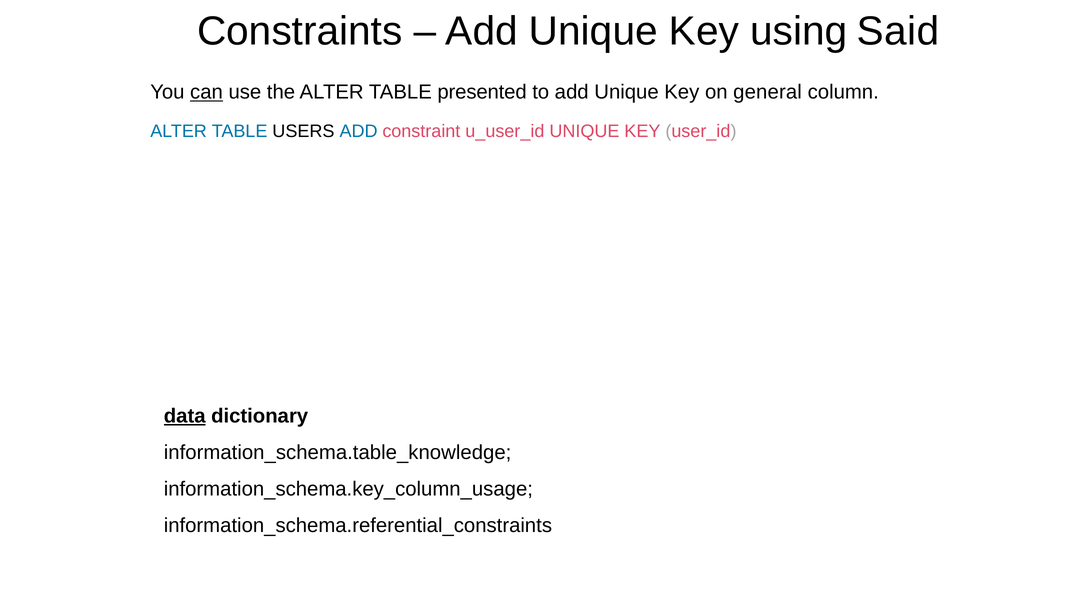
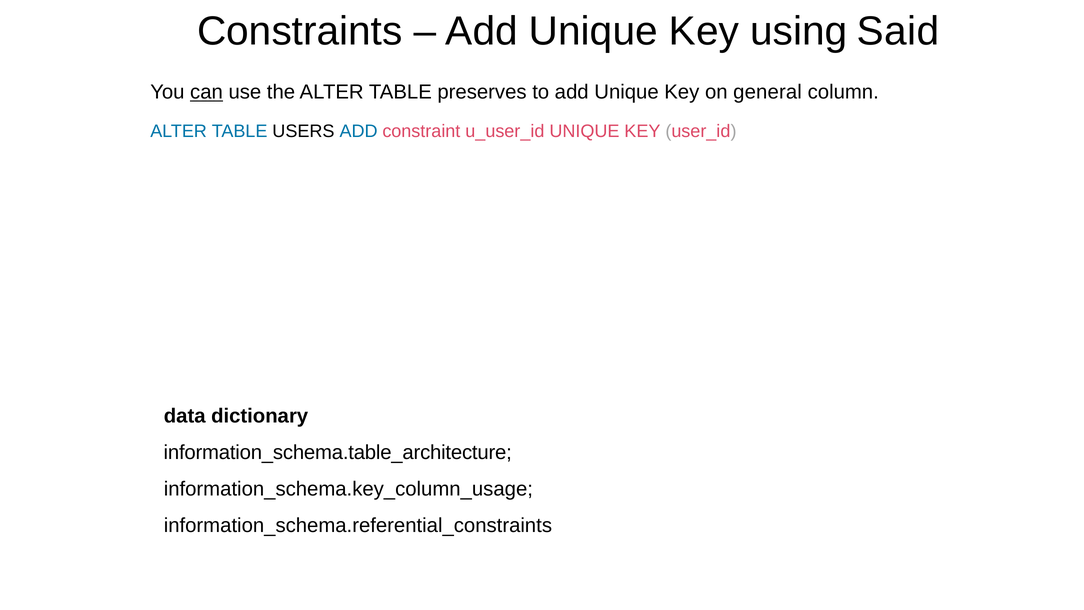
presented: presented -> preserves
data underline: present -> none
information_schema.table_knowledge: information_schema.table_knowledge -> information_schema.table_architecture
